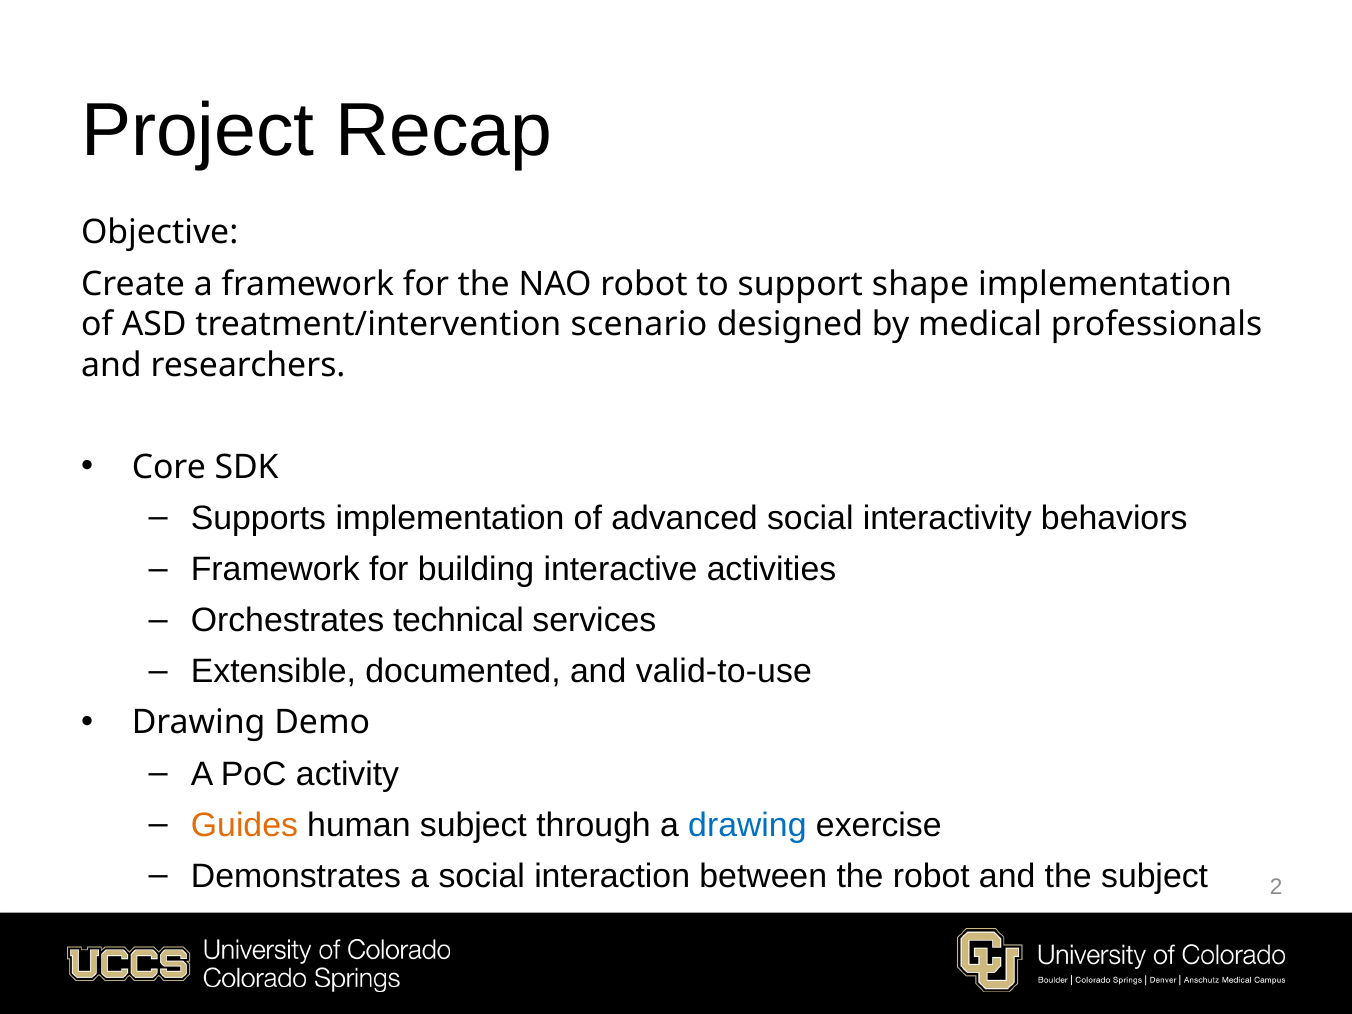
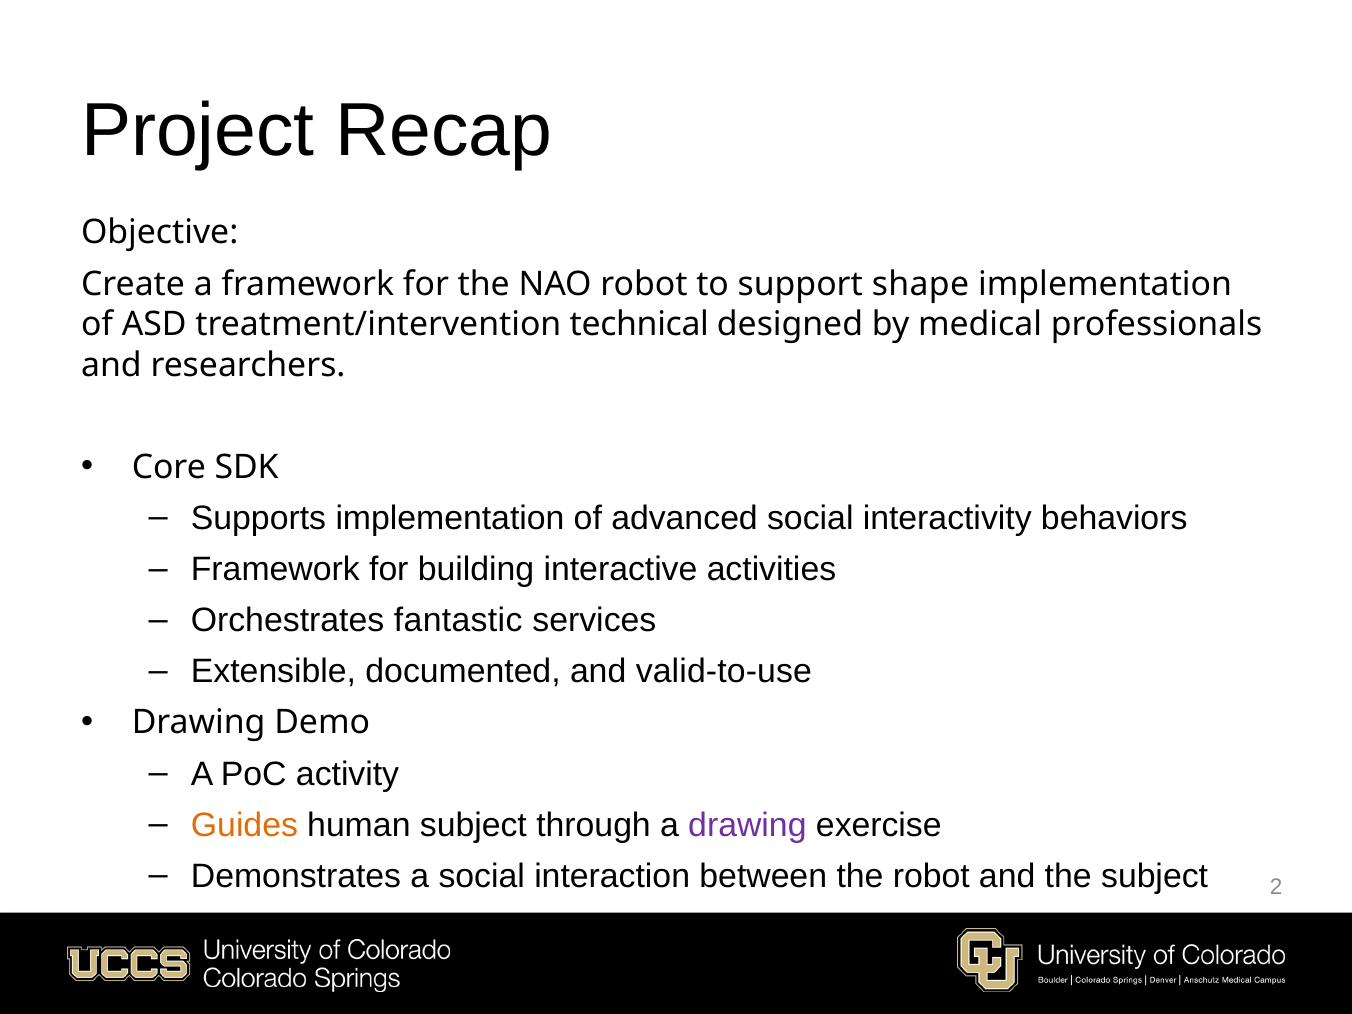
scenario: scenario -> technical
technical: technical -> fantastic
drawing at (747, 825) colour: blue -> purple
